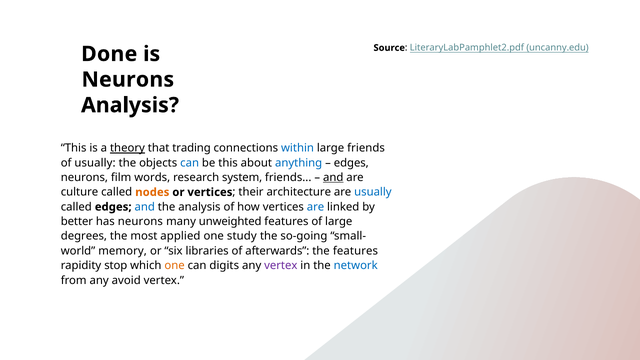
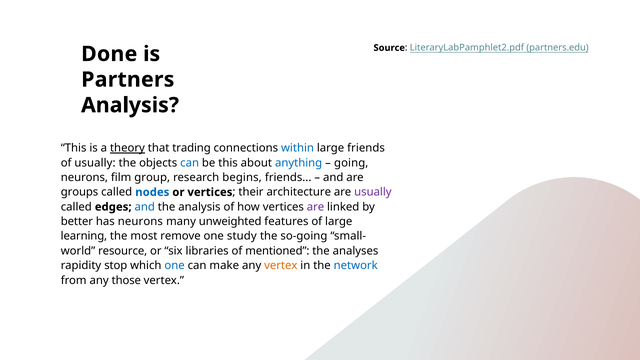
uncanny.edu: uncanny.edu -> partners.edu
Neurons at (128, 80): Neurons -> Partners
edges at (351, 163): edges -> going
words: words -> group
system: system -> begins
and at (333, 178) underline: present -> none
culture: culture -> groups
nodes colour: orange -> blue
usually at (373, 192) colour: blue -> purple
are at (316, 207) colour: blue -> purple
degrees: degrees -> learning
applied: applied -> remove
memory: memory -> resource
afterwards: afterwards -> mentioned
the features: features -> analyses
one at (175, 266) colour: orange -> blue
digits: digits -> make
vertex at (281, 266) colour: purple -> orange
avoid: avoid -> those
